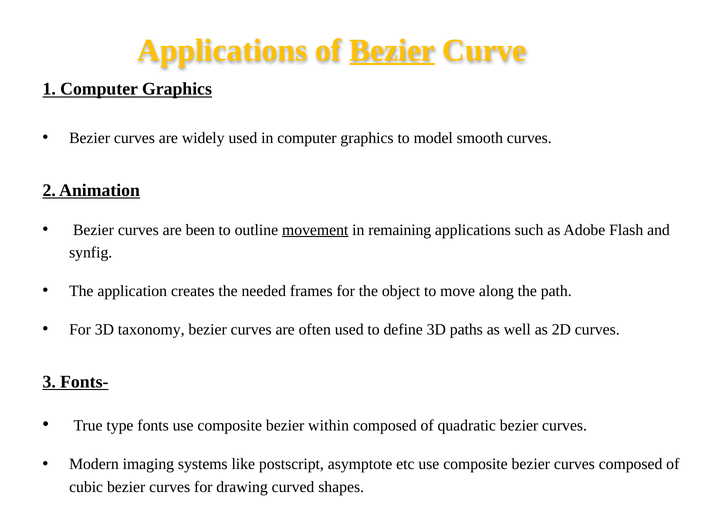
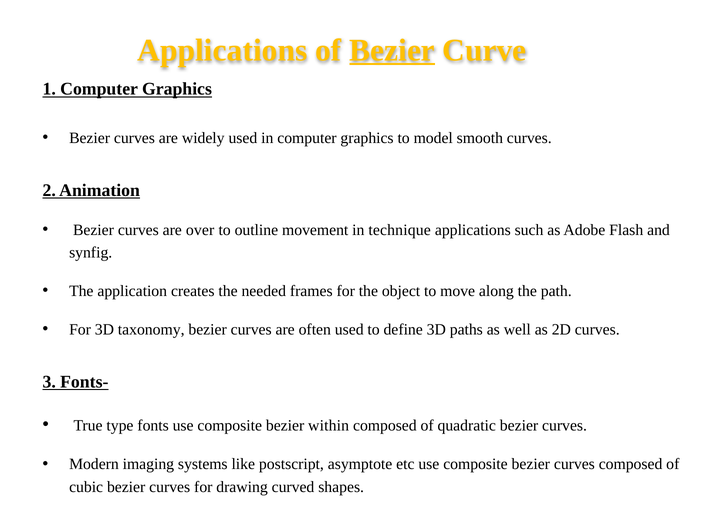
been: been -> over
movement underline: present -> none
remaining: remaining -> technique
